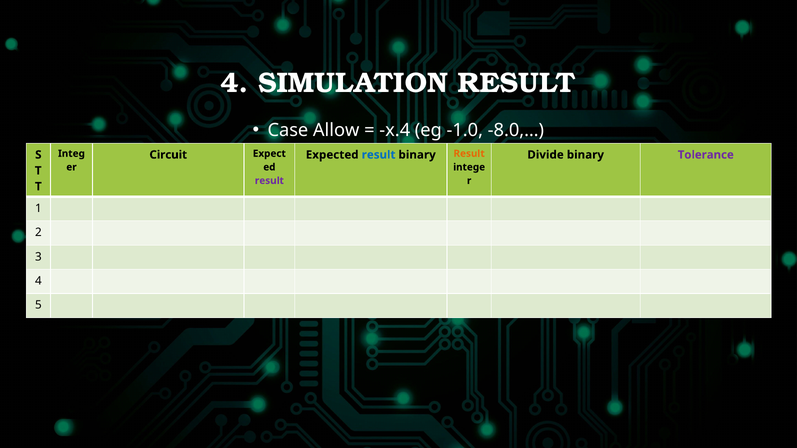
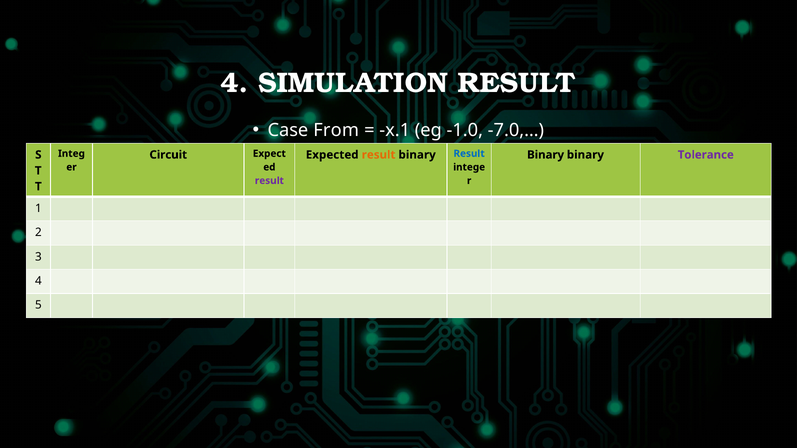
Allow: Allow -> From
x.4: x.4 -> x.1
-8.0,…: -8.0,… -> -7.0,…
result at (379, 155) colour: blue -> orange
Result at (469, 154) colour: orange -> blue
Divide at (546, 155): Divide -> Binary
